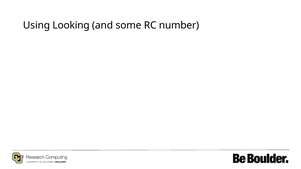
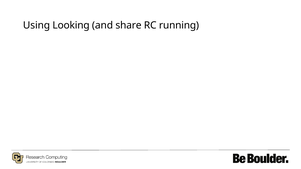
some: some -> share
number: number -> running
